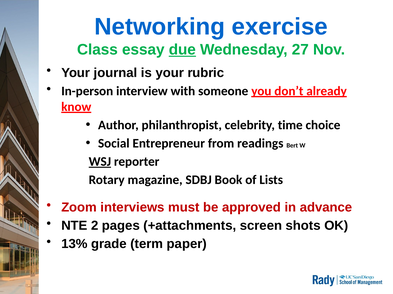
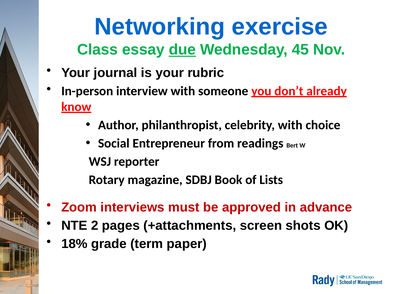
27: 27 -> 45
celebrity time: time -> with
WSJ underline: present -> none
13%: 13% -> 18%
